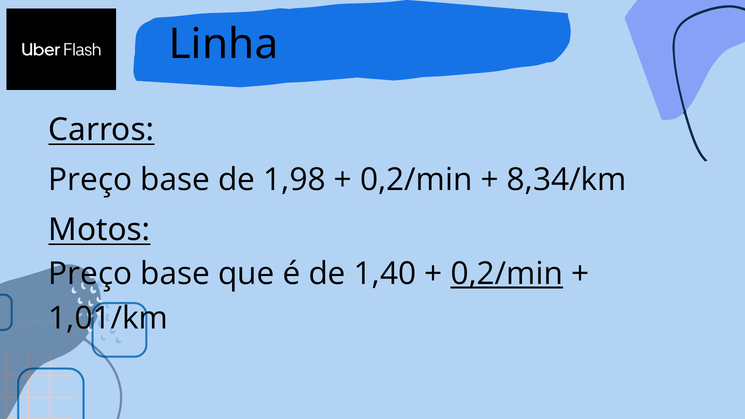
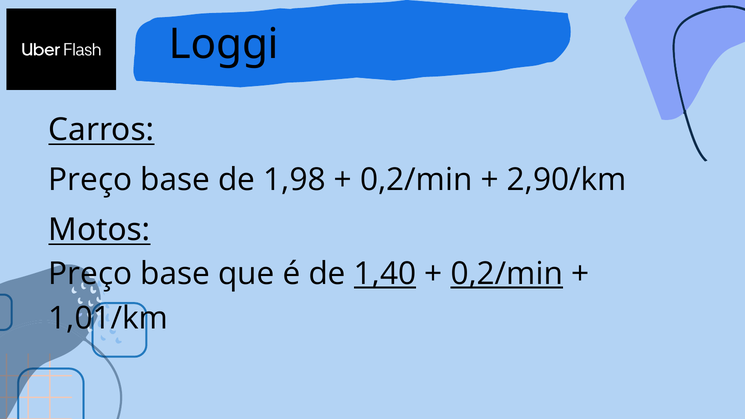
Linha: Linha -> Loggi
8,34/km: 8,34/km -> 2,90/km
1,40 underline: none -> present
